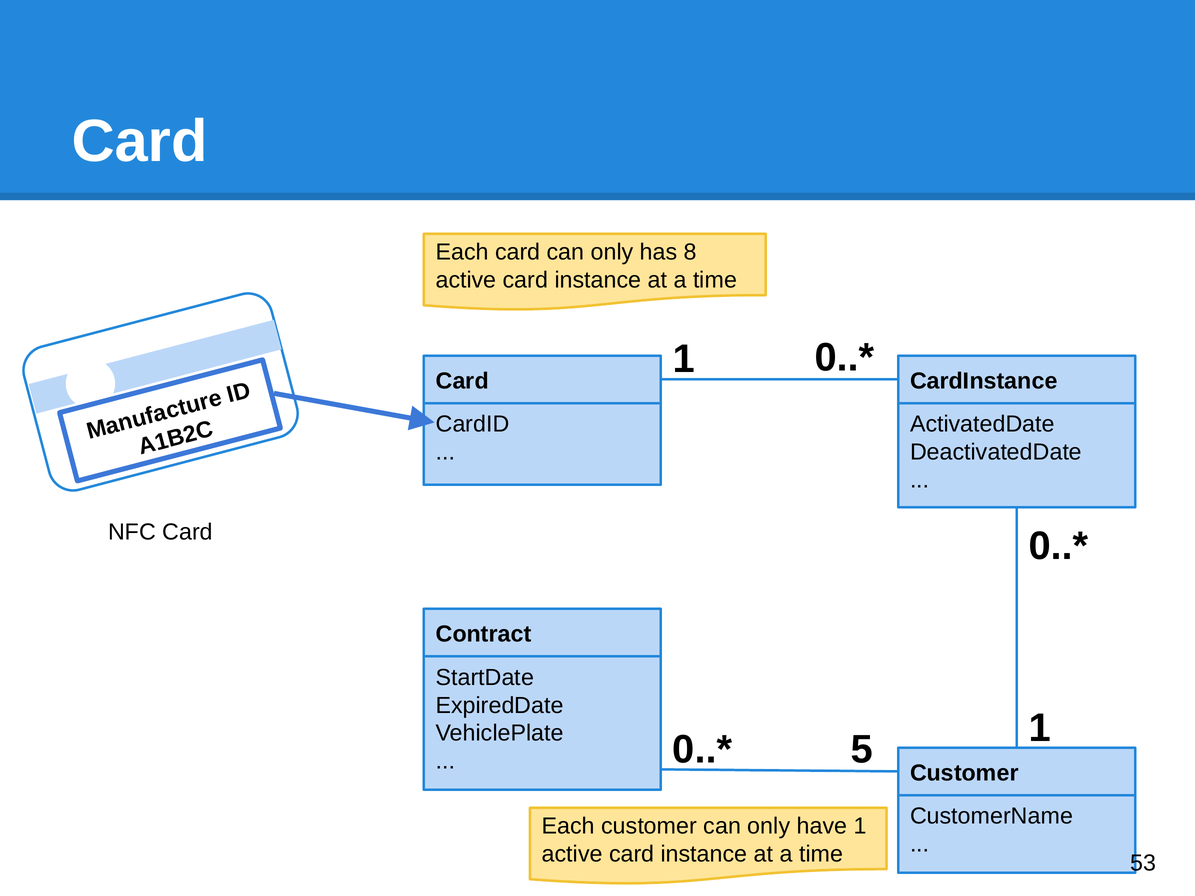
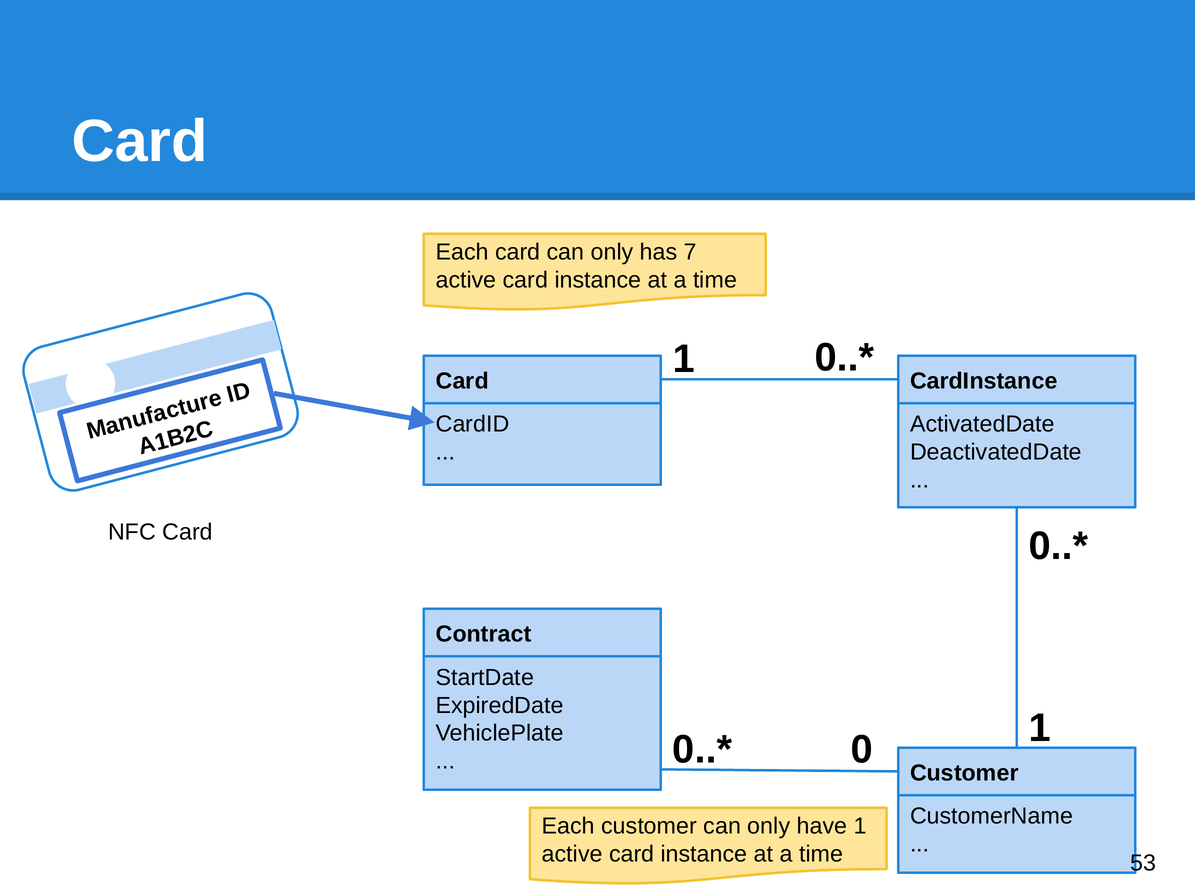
8: 8 -> 7
5: 5 -> 0
